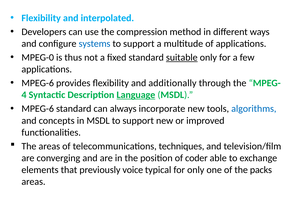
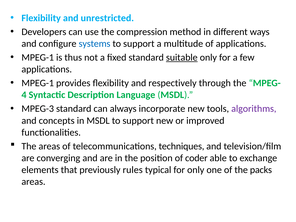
interpolated: interpolated -> unrestricted
MPEG-0 at (38, 57): MPEG-0 -> MPEG-1
MPEG-6 at (38, 83): MPEG-6 -> MPEG-1
additionally: additionally -> respectively
Language underline: present -> none
MPEG-6 at (38, 109): MPEG-6 -> MPEG-3
algorithms colour: blue -> purple
voice: voice -> rules
